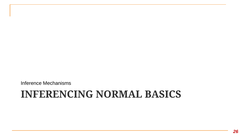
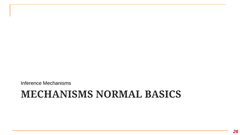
INFERENCING at (57, 94): INFERENCING -> MECHANISMS
